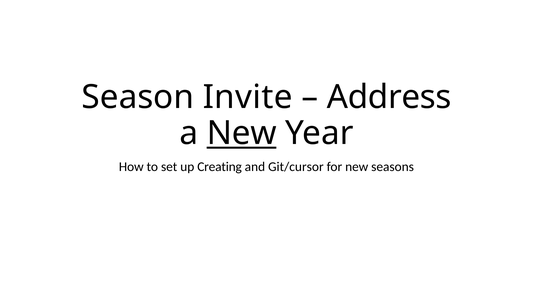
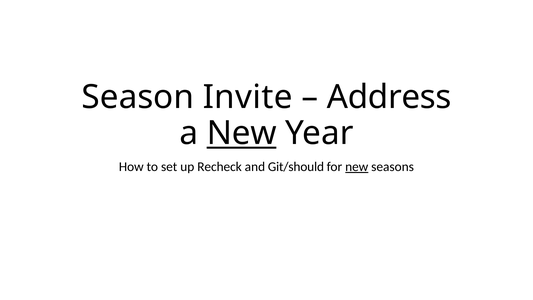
Creating: Creating -> Recheck
Git/cursor: Git/cursor -> Git/should
new at (357, 167) underline: none -> present
